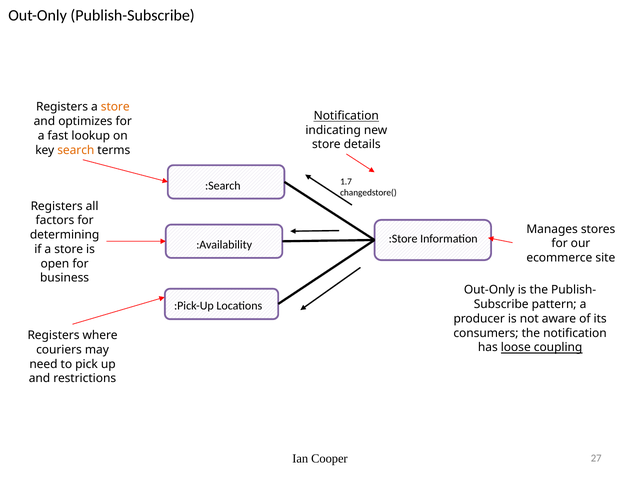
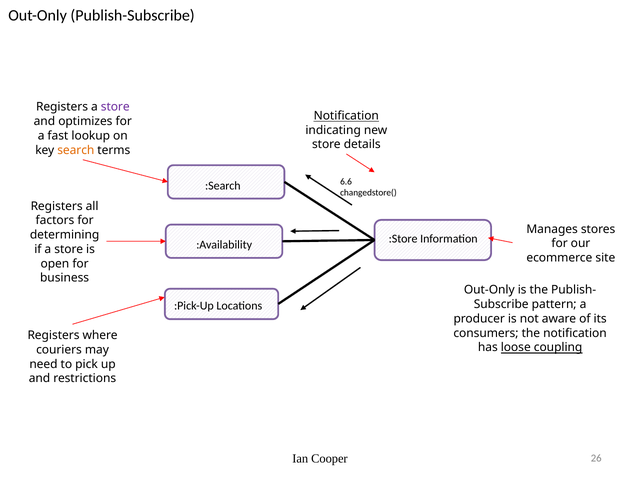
store at (115, 107) colour: orange -> purple
1.7: 1.7 -> 6.6
27: 27 -> 26
